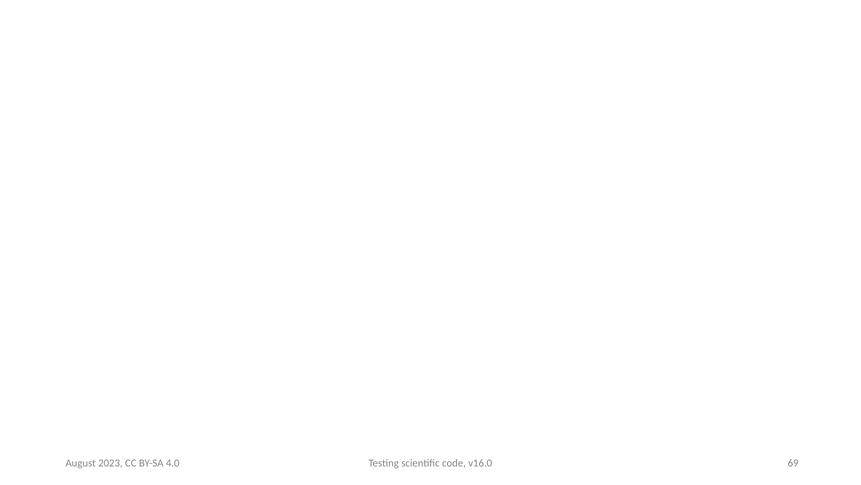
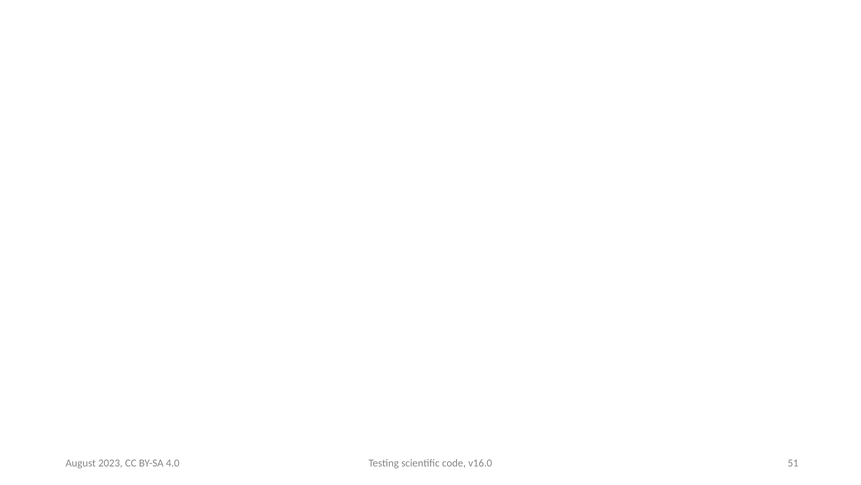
69: 69 -> 51
